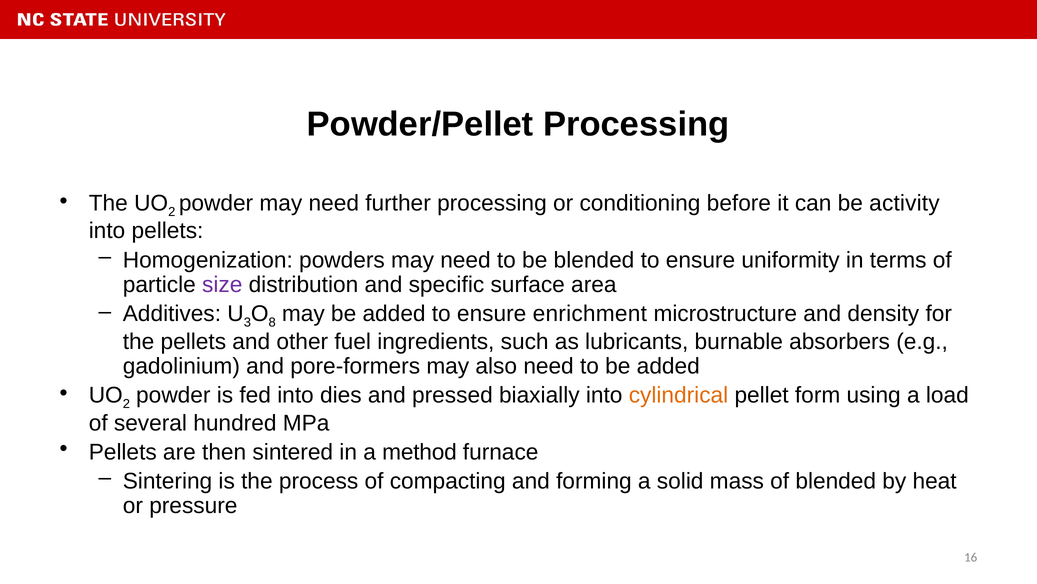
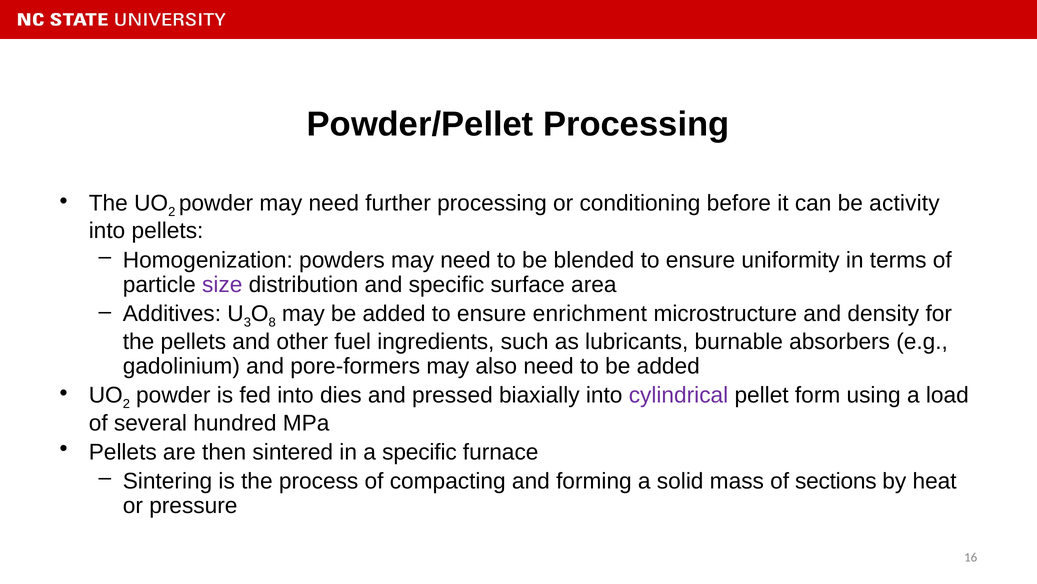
cylindrical colour: orange -> purple
a method: method -> specific
of blended: blended -> sections
